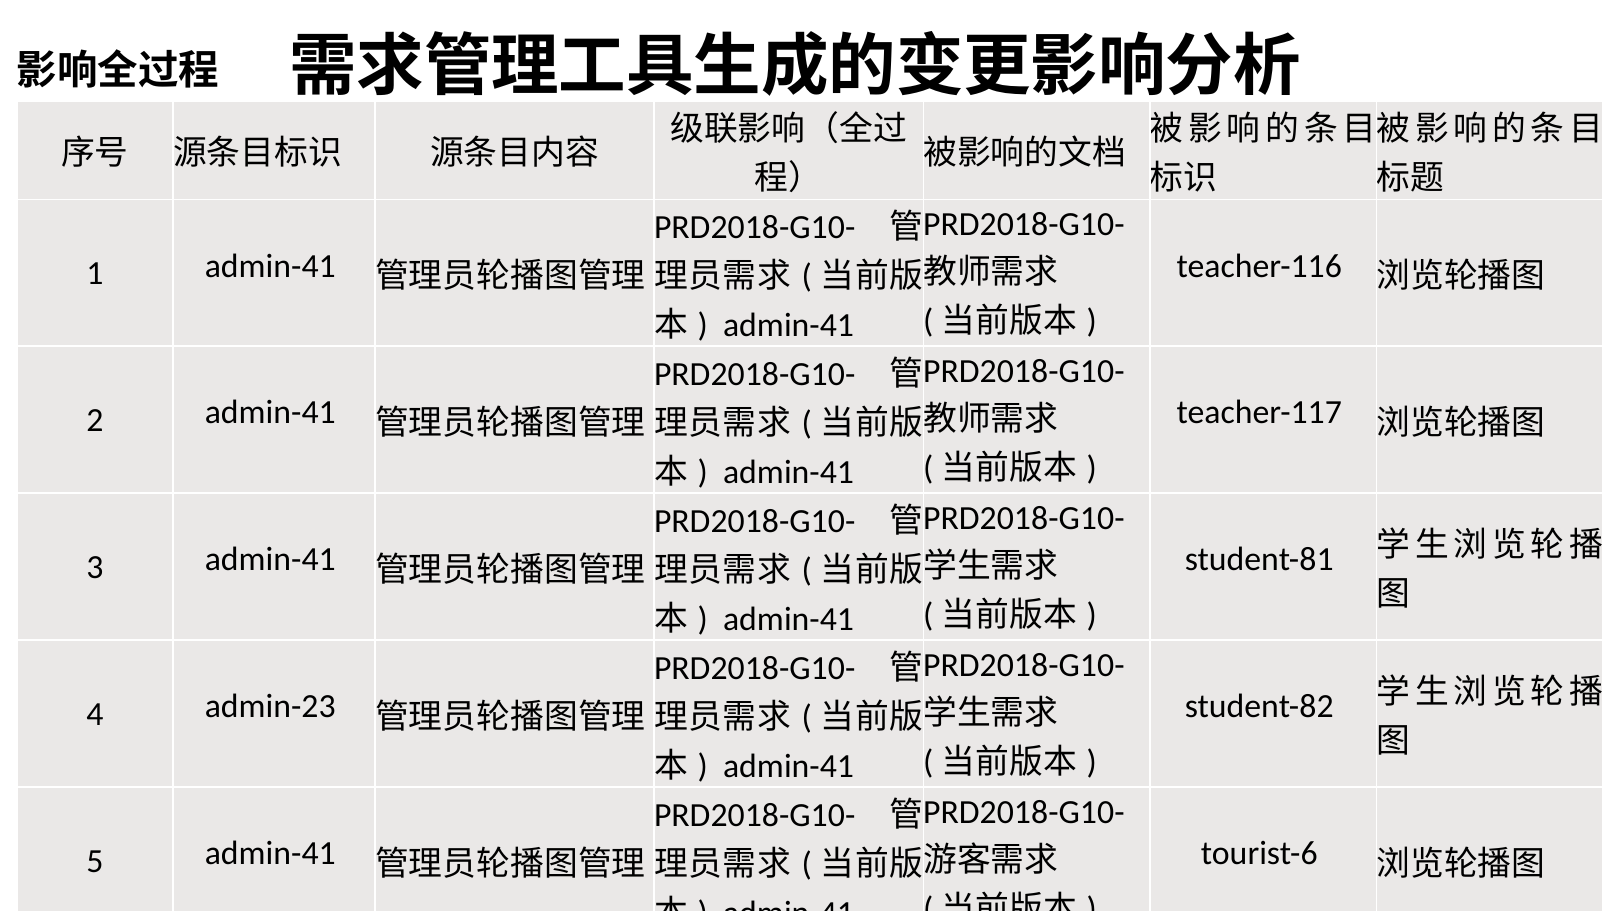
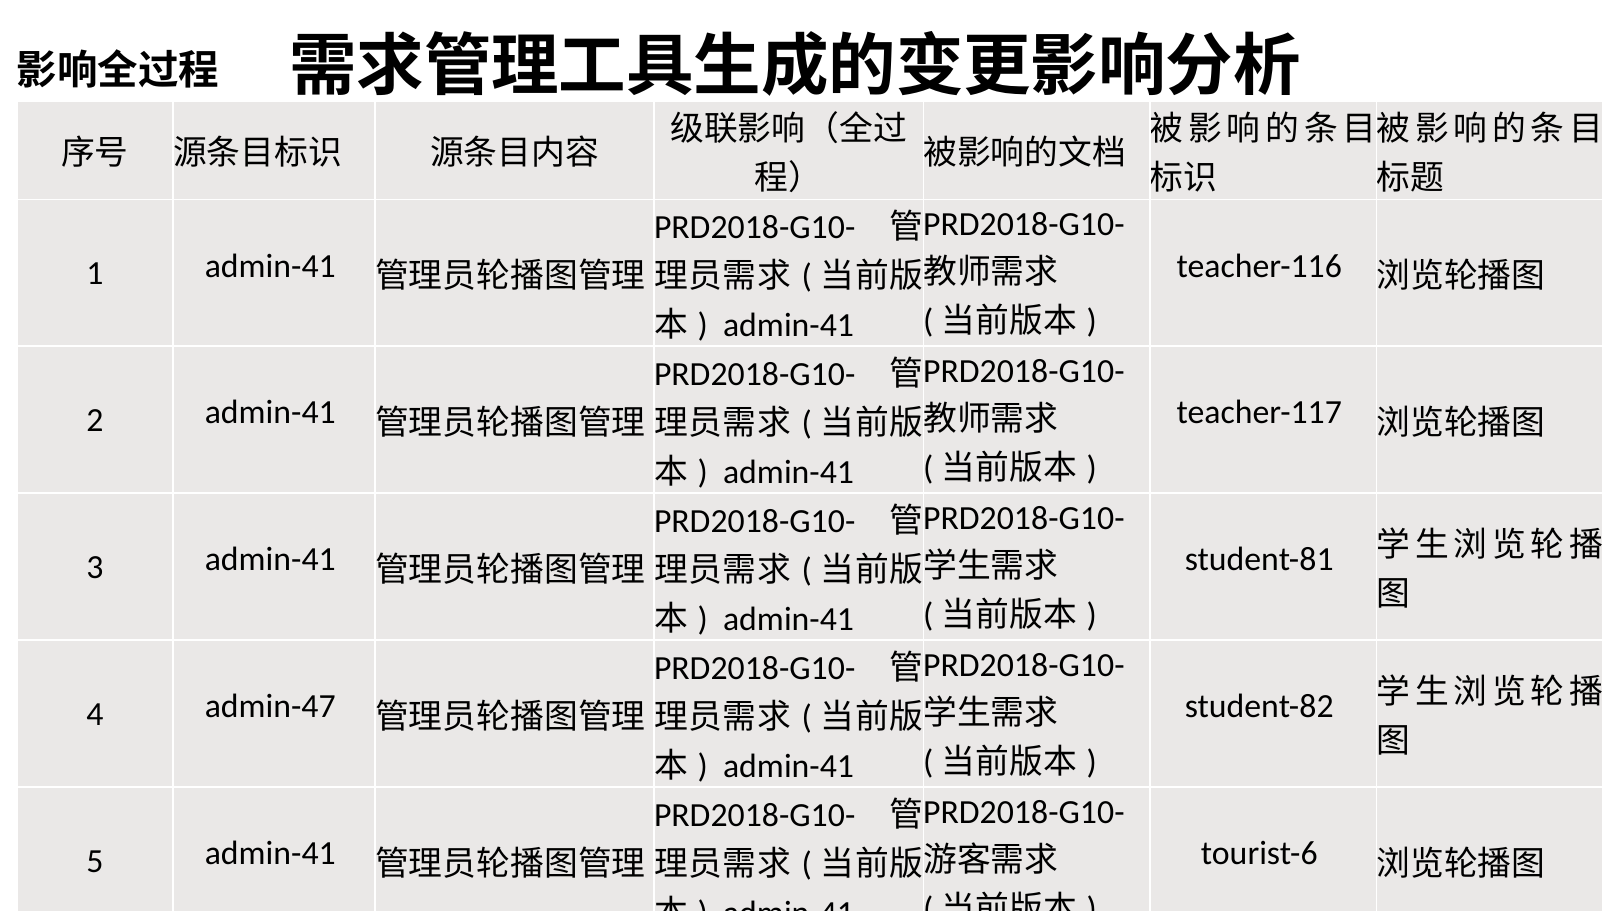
admin-23: admin-23 -> admin-47
